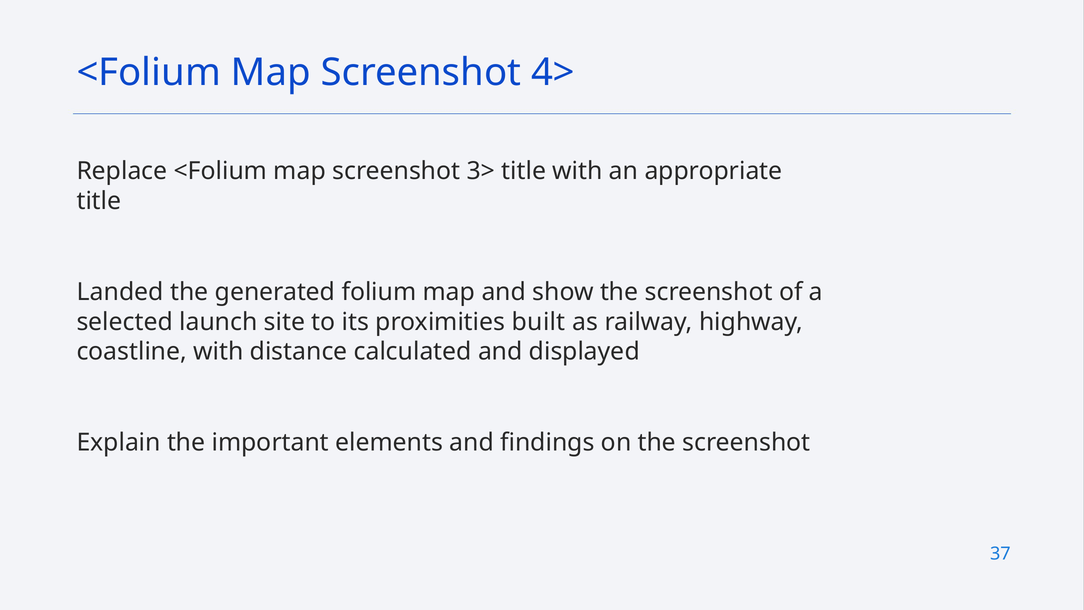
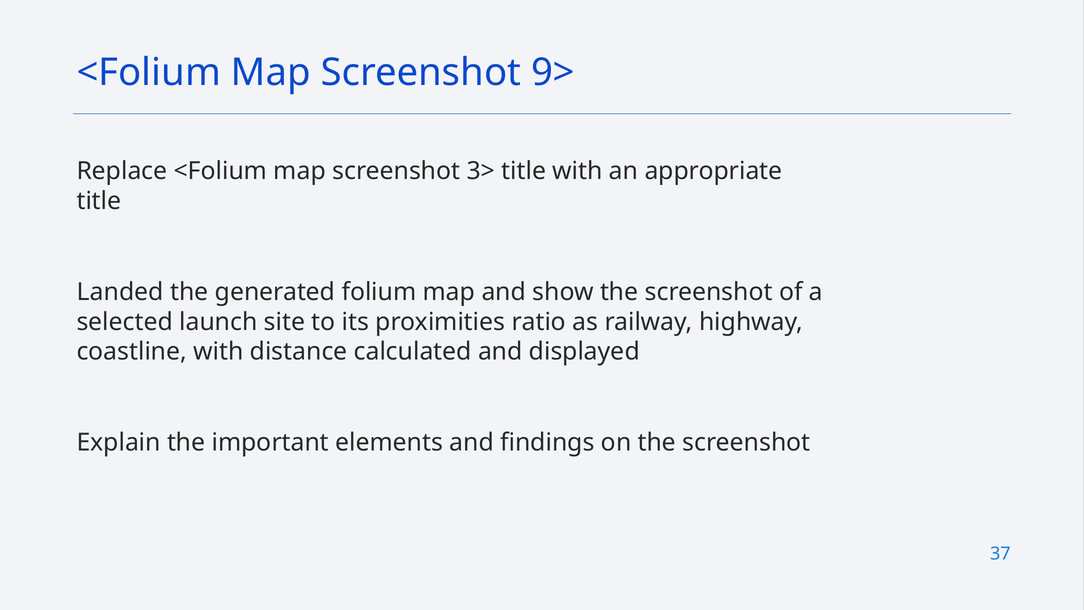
4>: 4> -> 9>
built: built -> ratio
